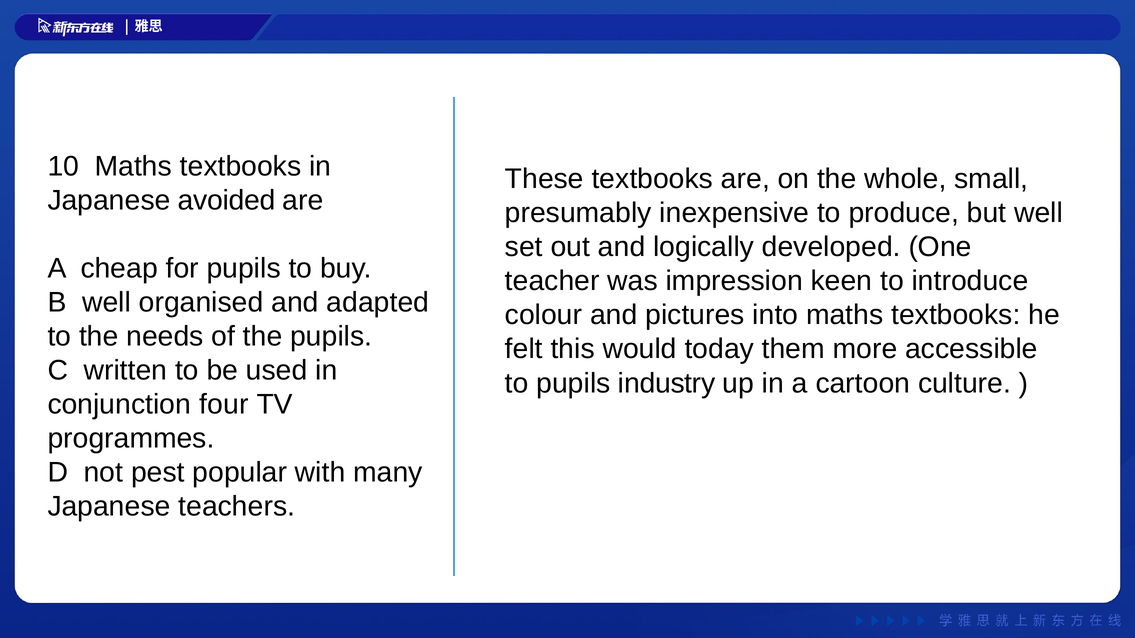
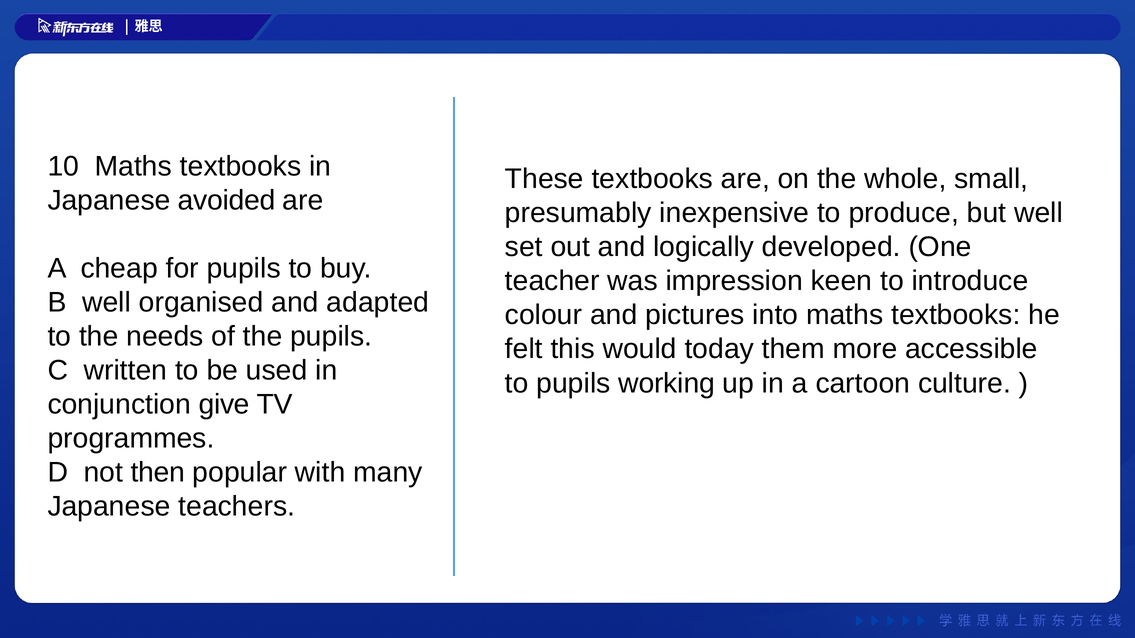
industry: industry -> working
four: four -> give
pest: pest -> then
